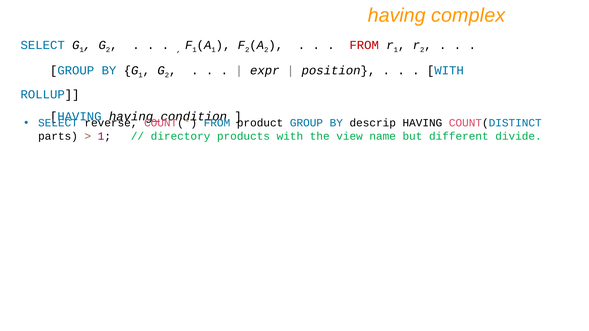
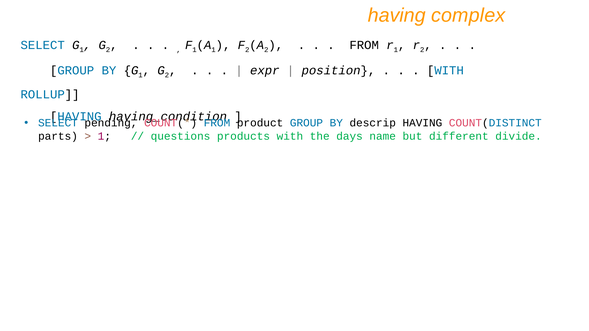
FROM at (364, 45) colour: red -> black
reverse: reverse -> pending
directory: directory -> questions
view: view -> days
